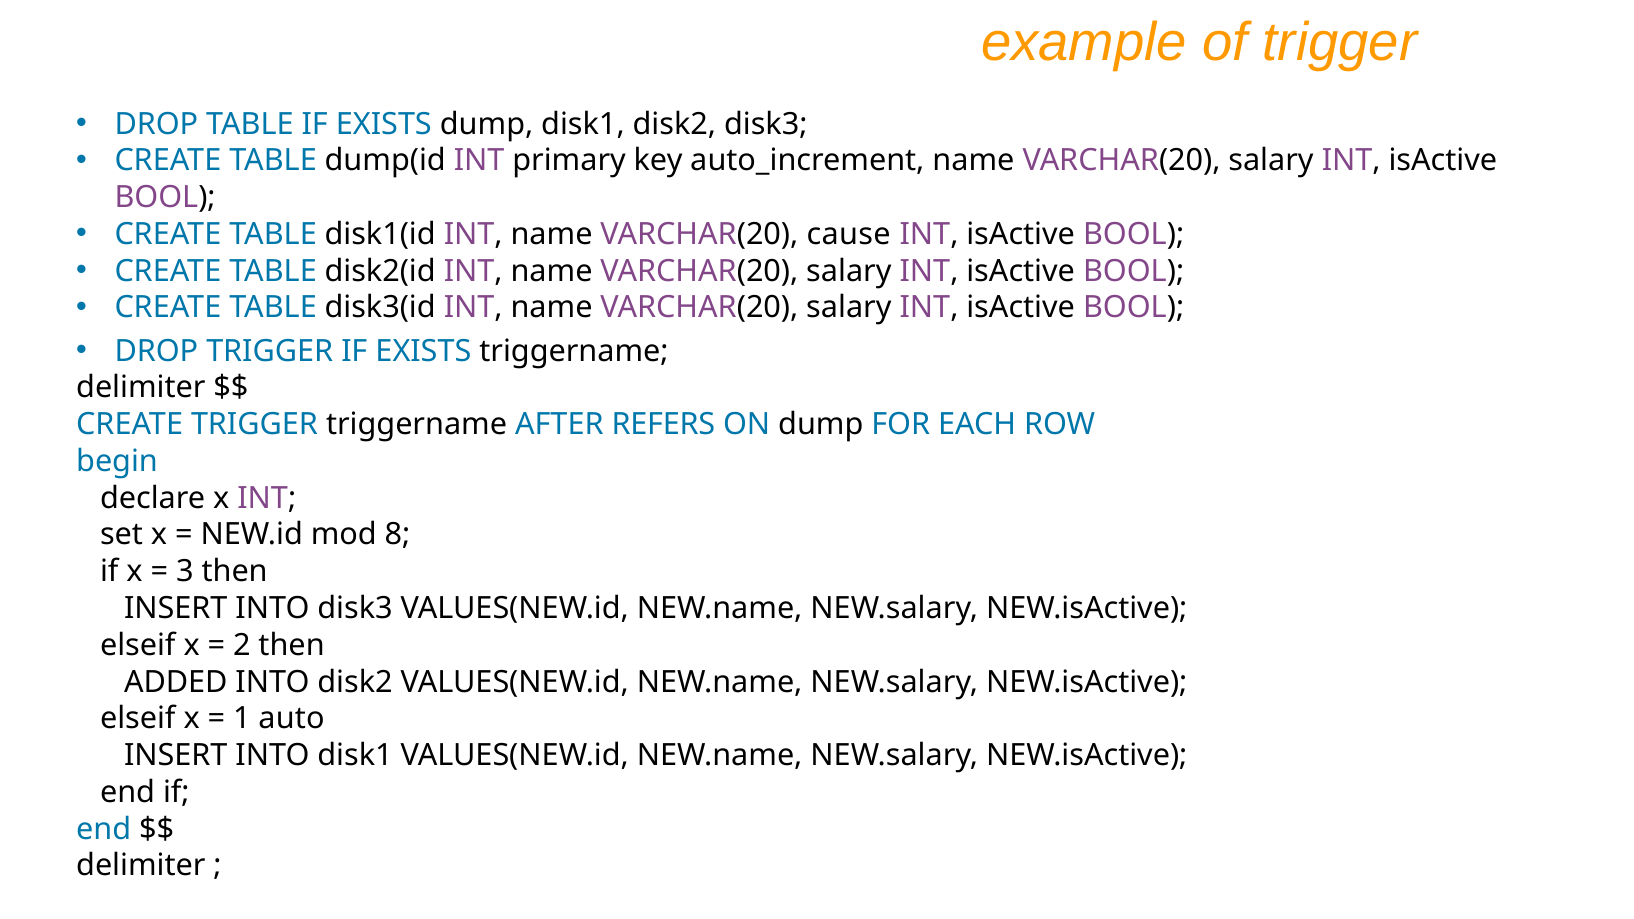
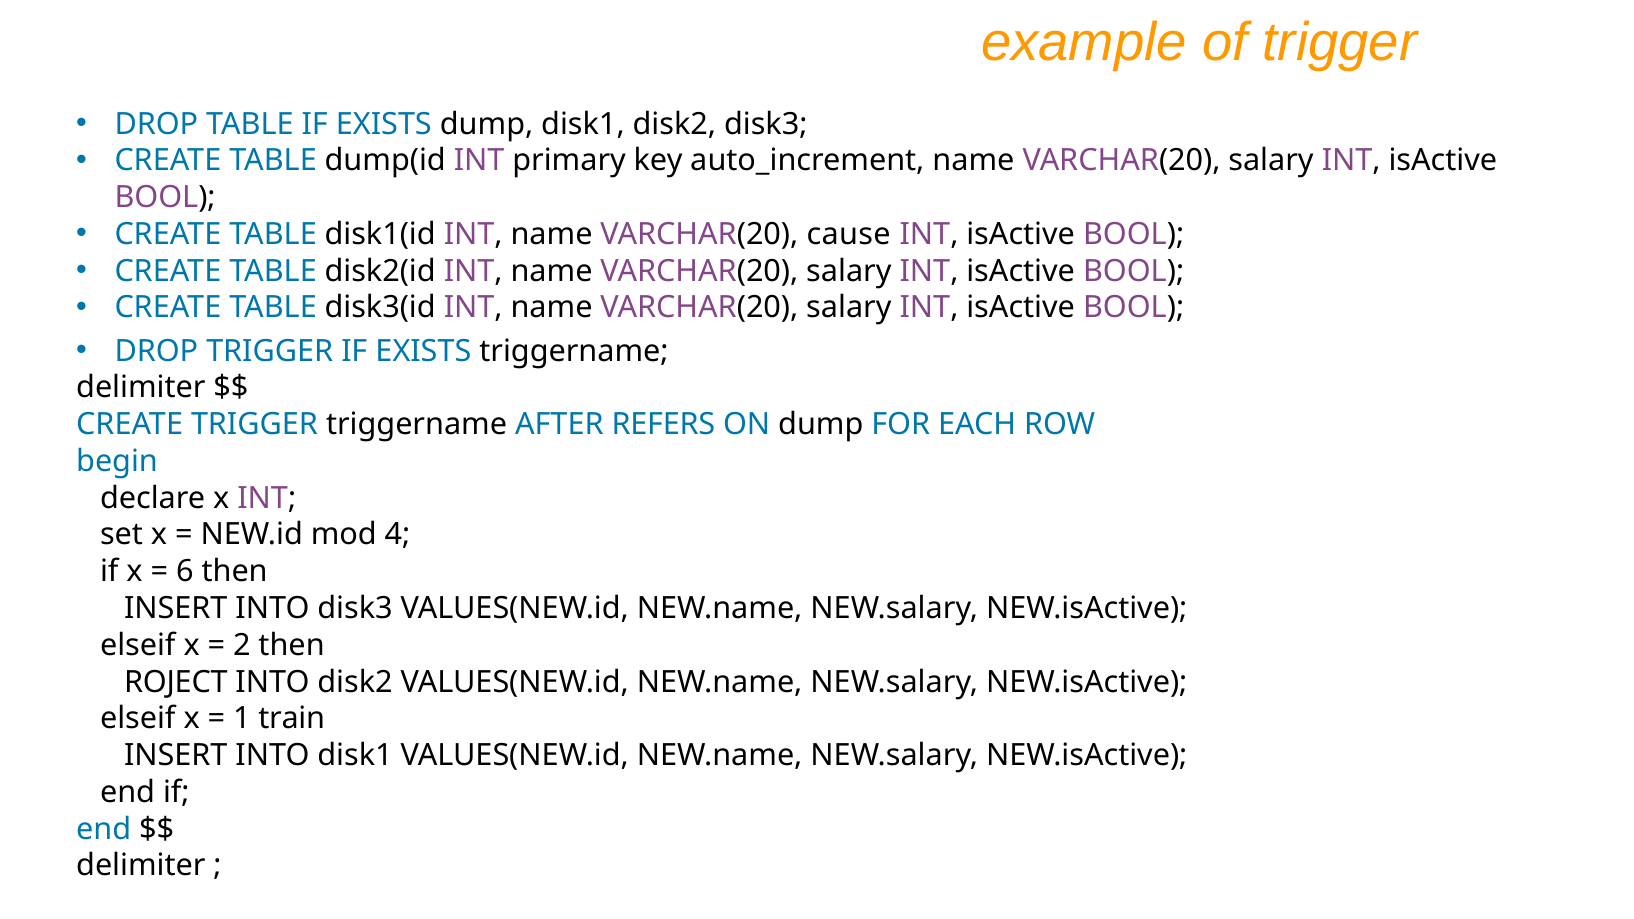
8: 8 -> 4
3: 3 -> 6
ADDED: ADDED -> ROJECT
auto: auto -> train
